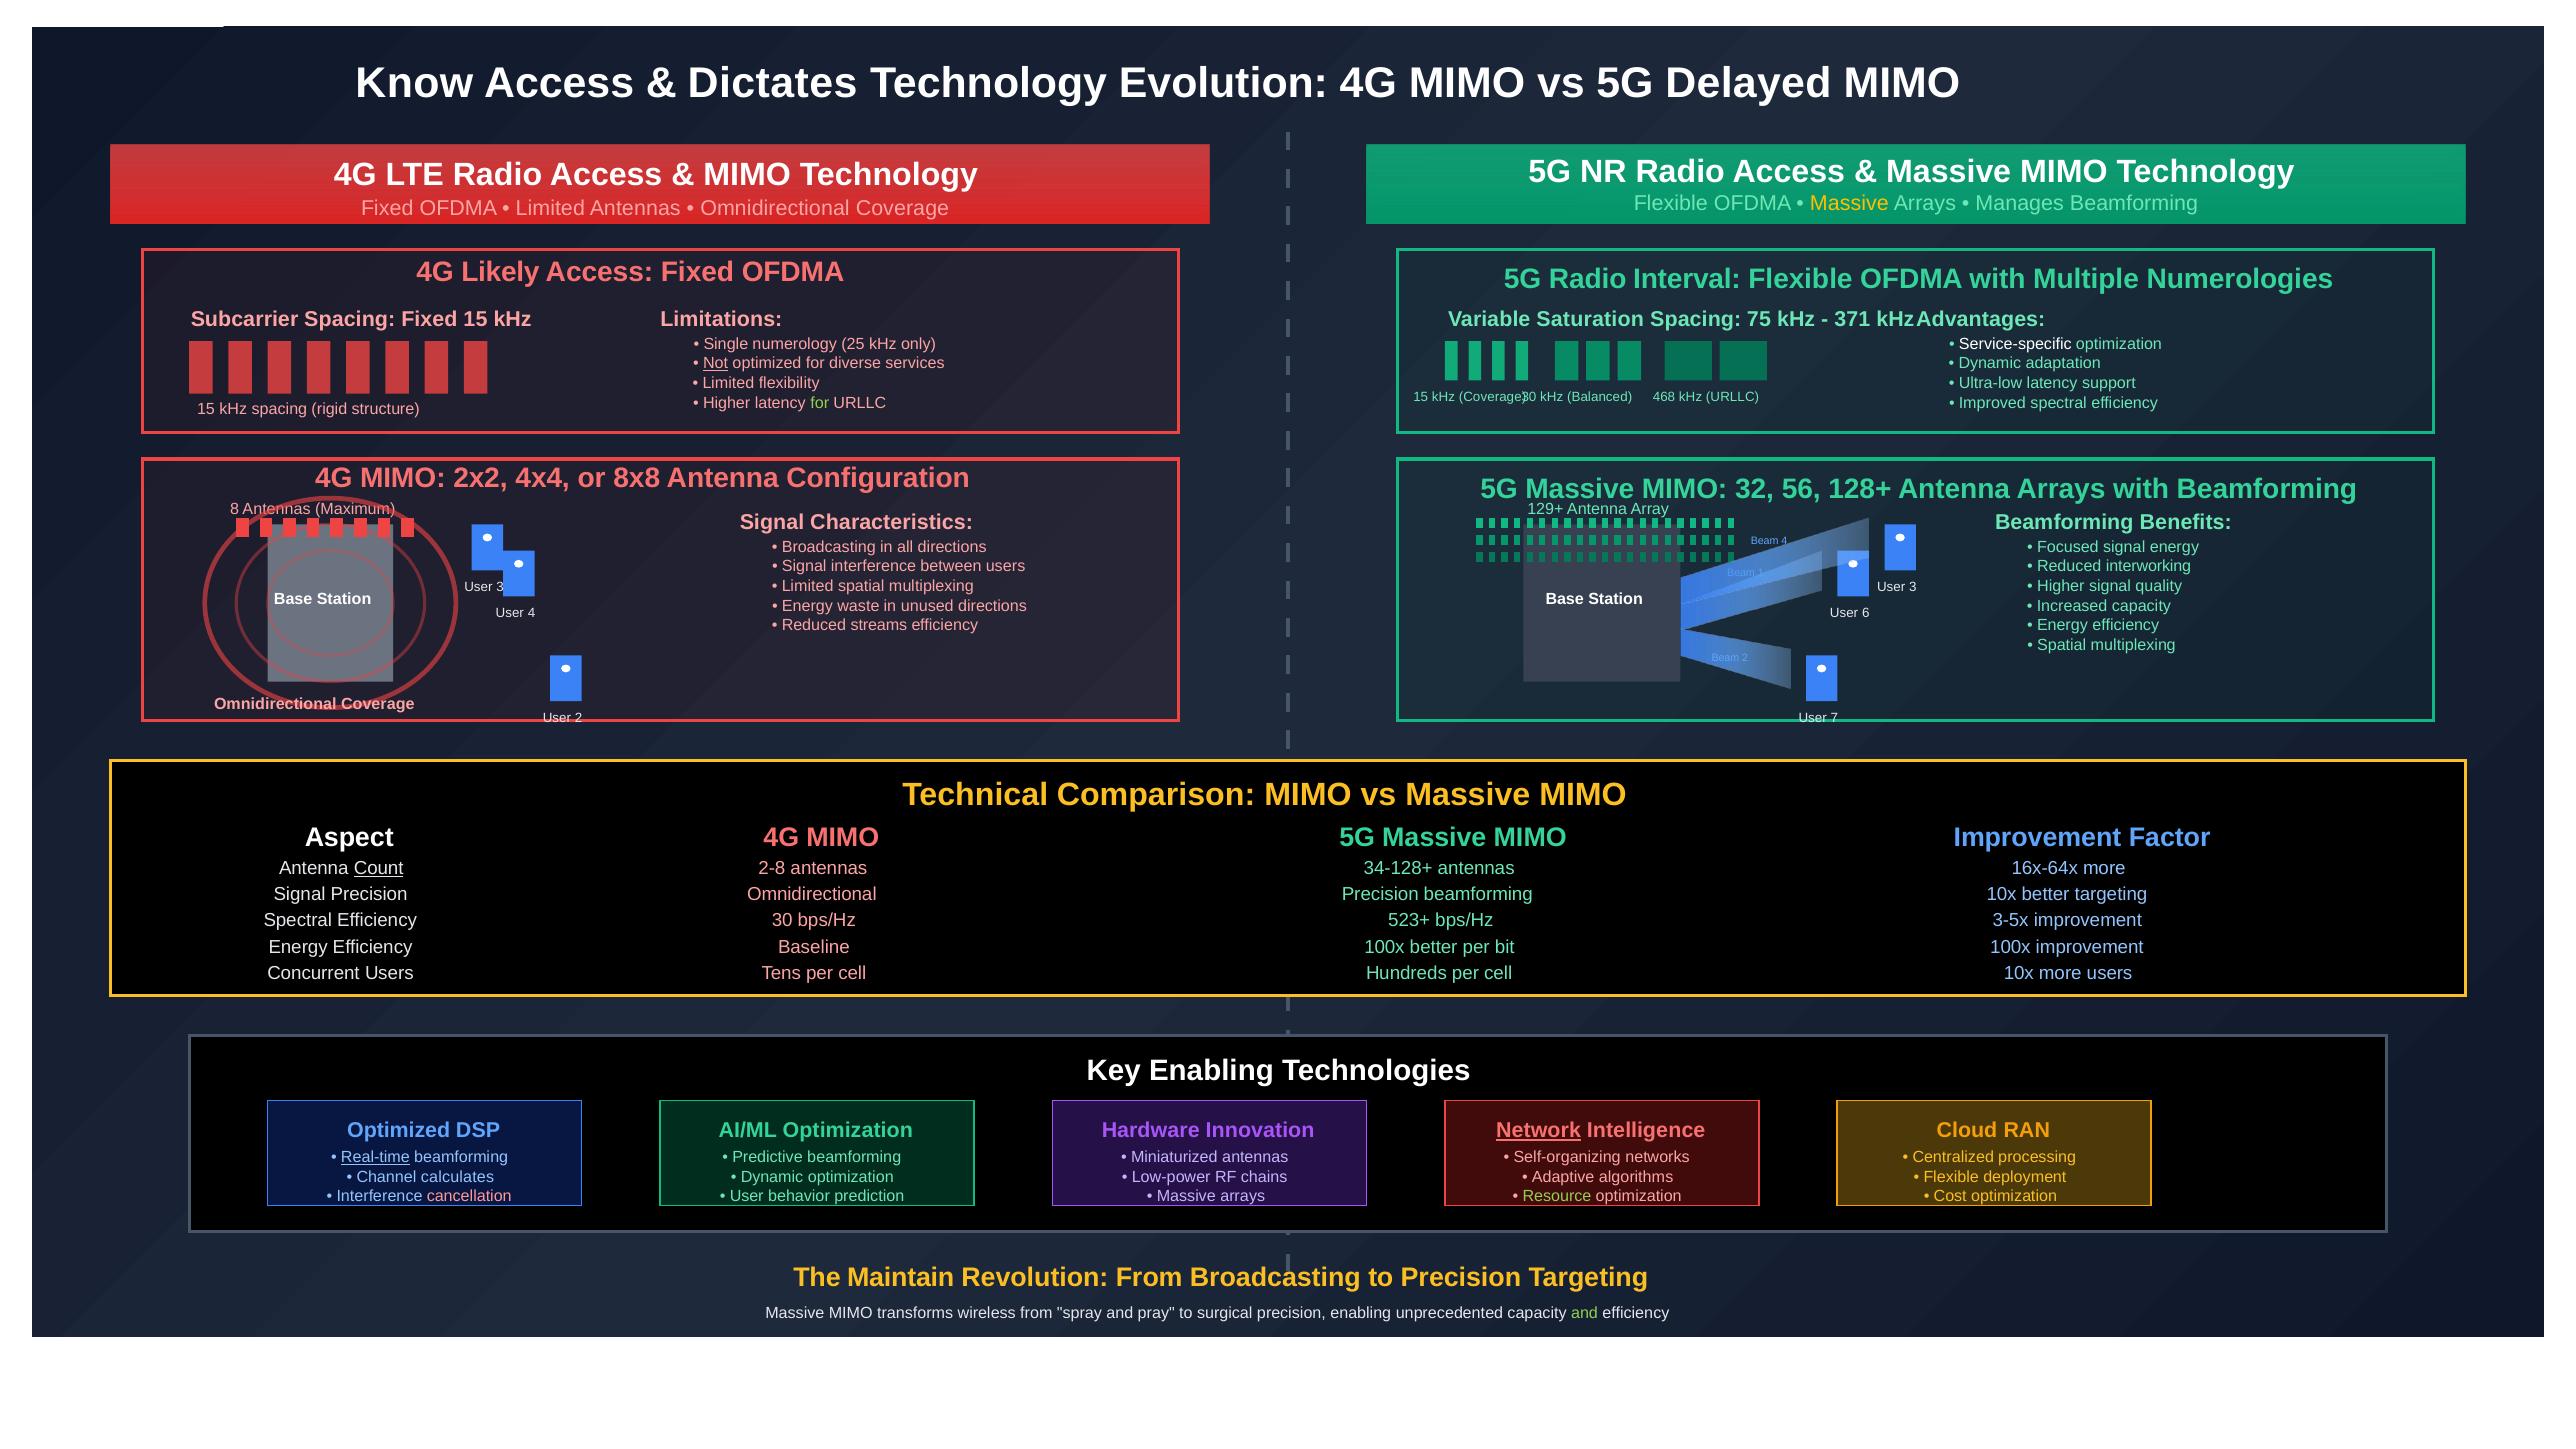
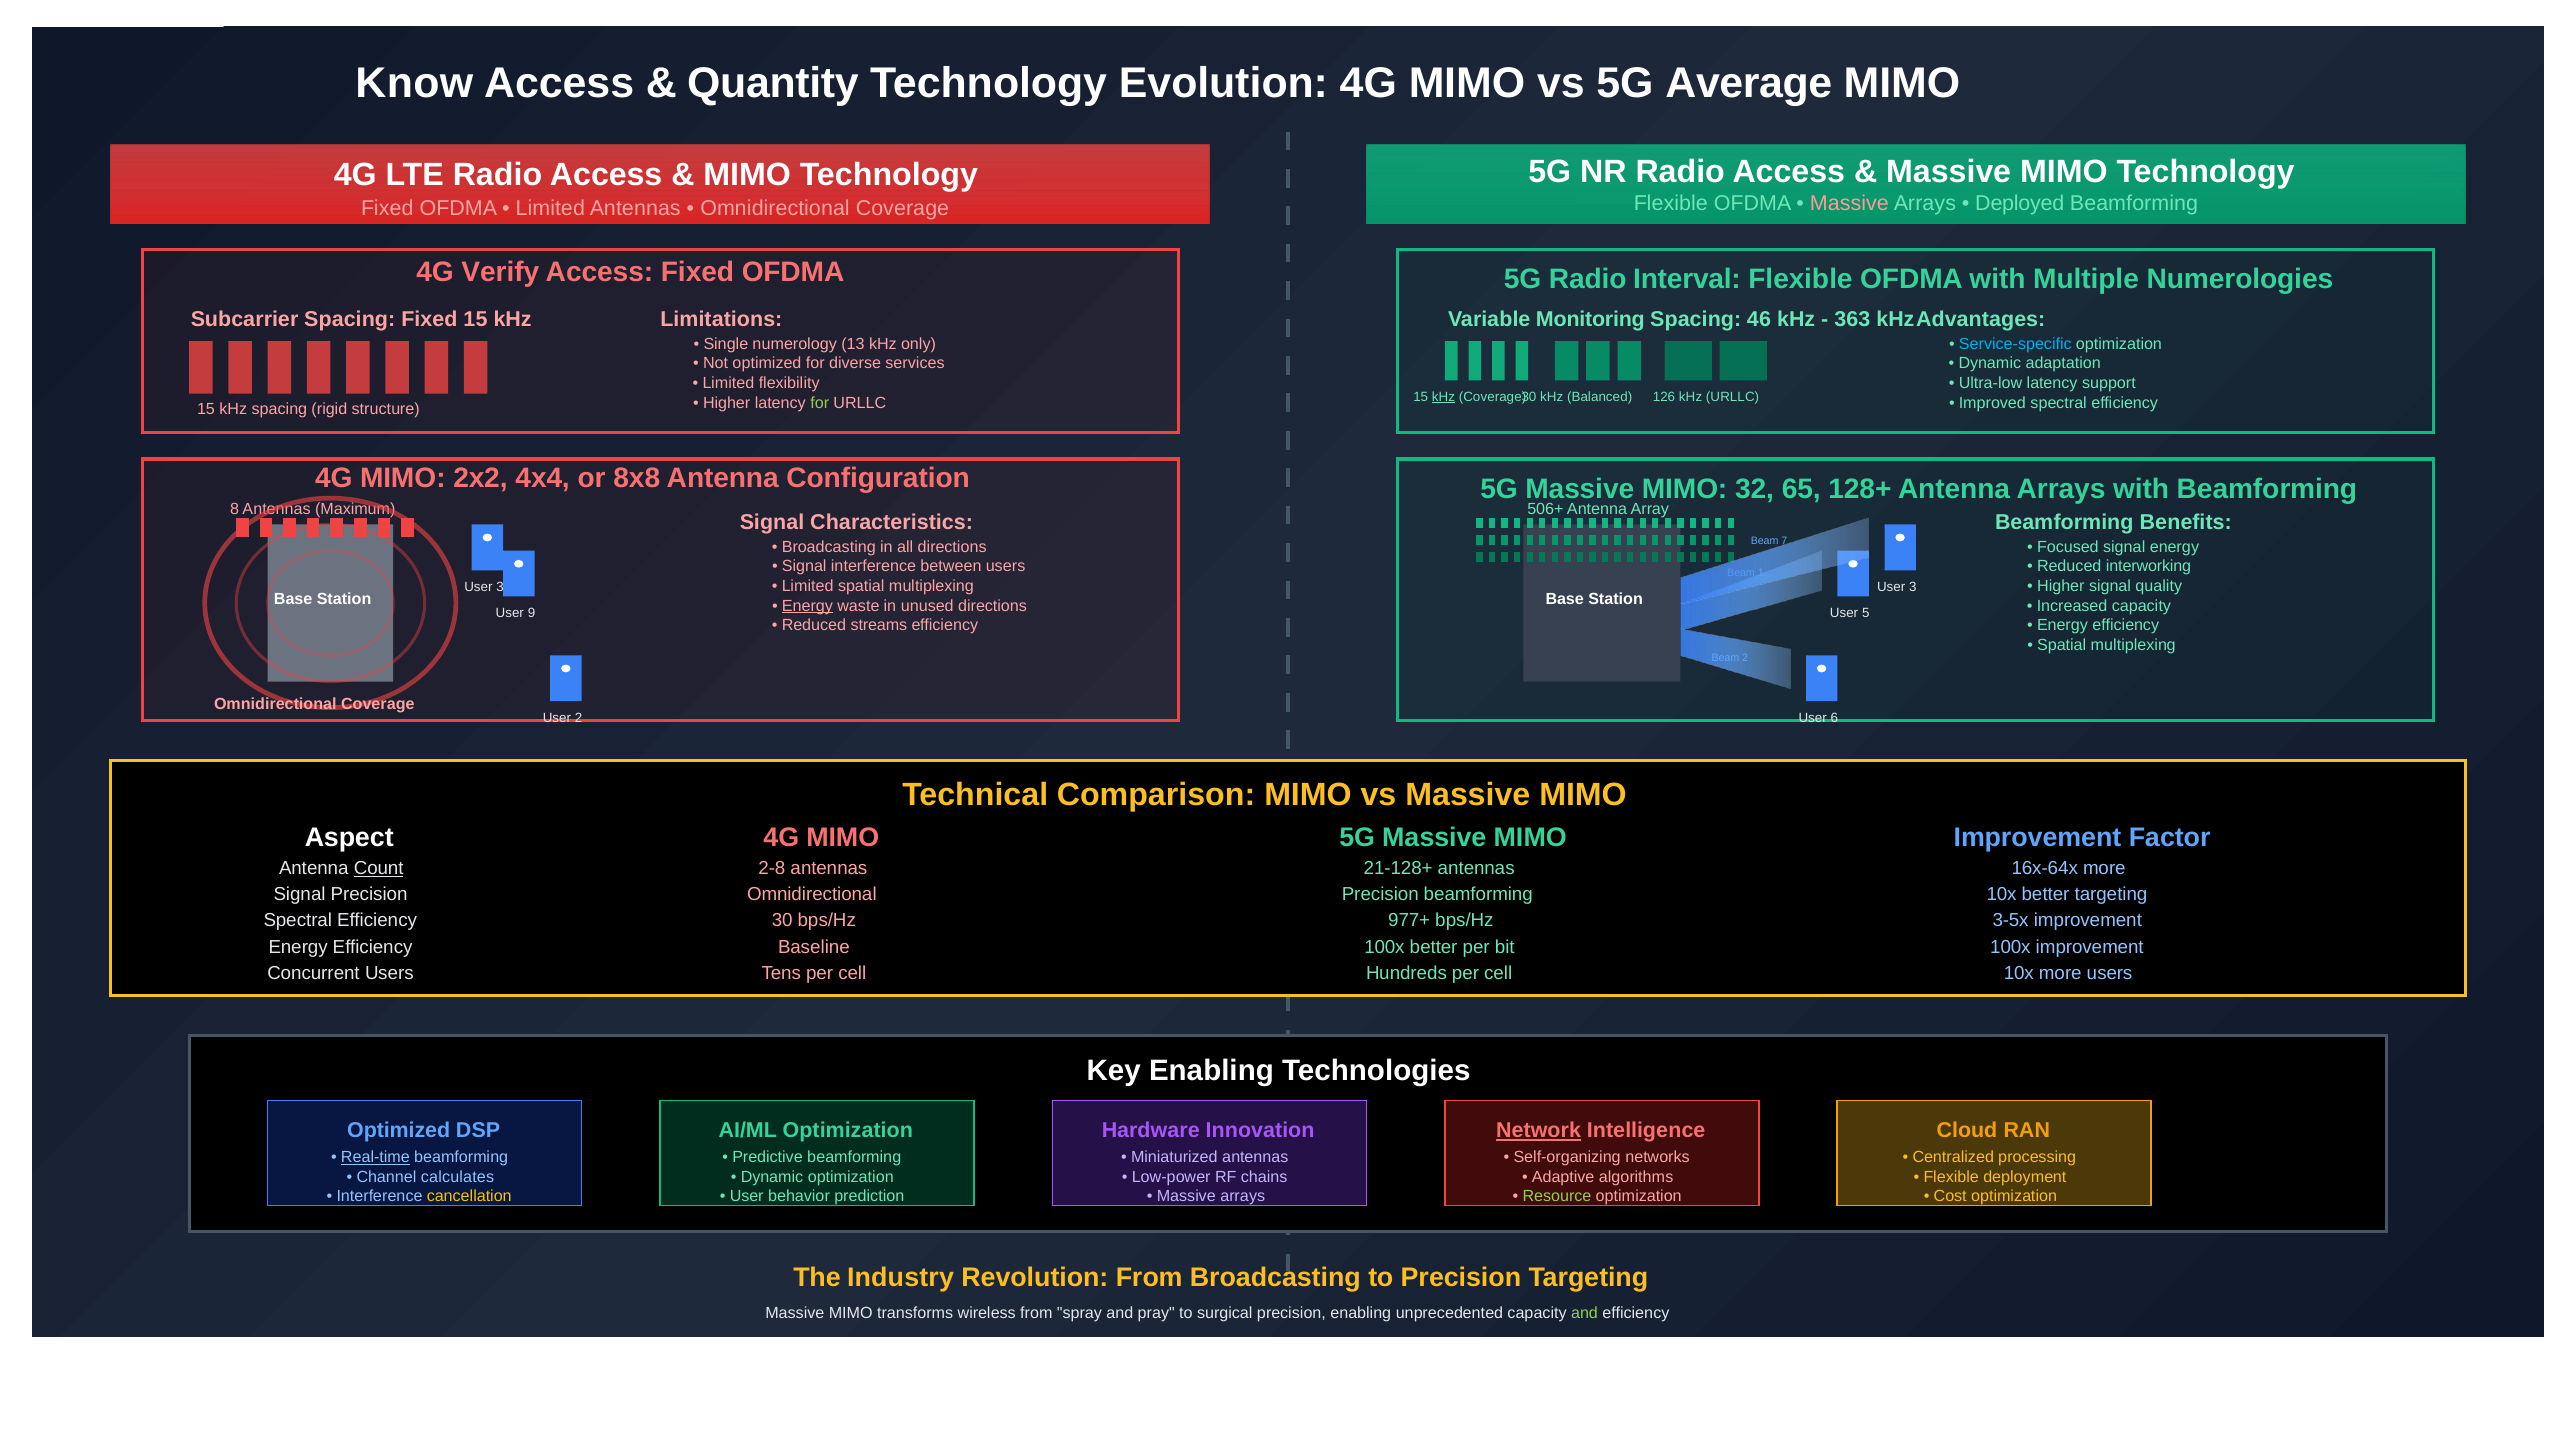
Dictates: Dictates -> Quantity
Delayed: Delayed -> Average
Massive at (1849, 203) colour: yellow -> pink
Manages: Manages -> Deployed
Likely: Likely -> Verify
Saturation: Saturation -> Monitoring
75: 75 -> 46
371: 371 -> 363
25: 25 -> 13
Service-specific colour: white -> light blue
Not underline: present -> none
kHz at (1443, 397) underline: none -> present
468: 468 -> 126
56: 56 -> 65
129+: 129+ -> 506+
Beam 4: 4 -> 7
Energy at (807, 606) underline: none -> present
User 4: 4 -> 9
6: 6 -> 5
7: 7 -> 6
34-128+: 34-128+ -> 21-128+
523+: 523+ -> 977+
cancellation colour: pink -> yellow
Maintain: Maintain -> Industry
